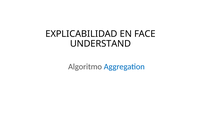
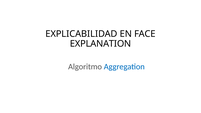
UNDERSTAND: UNDERSTAND -> EXPLANATION
